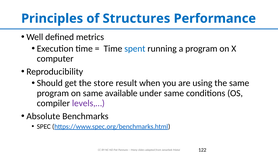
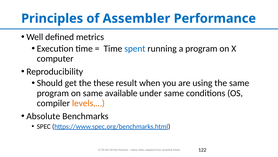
Structures: Structures -> Assembler
store: store -> these
levels,… colour: purple -> orange
